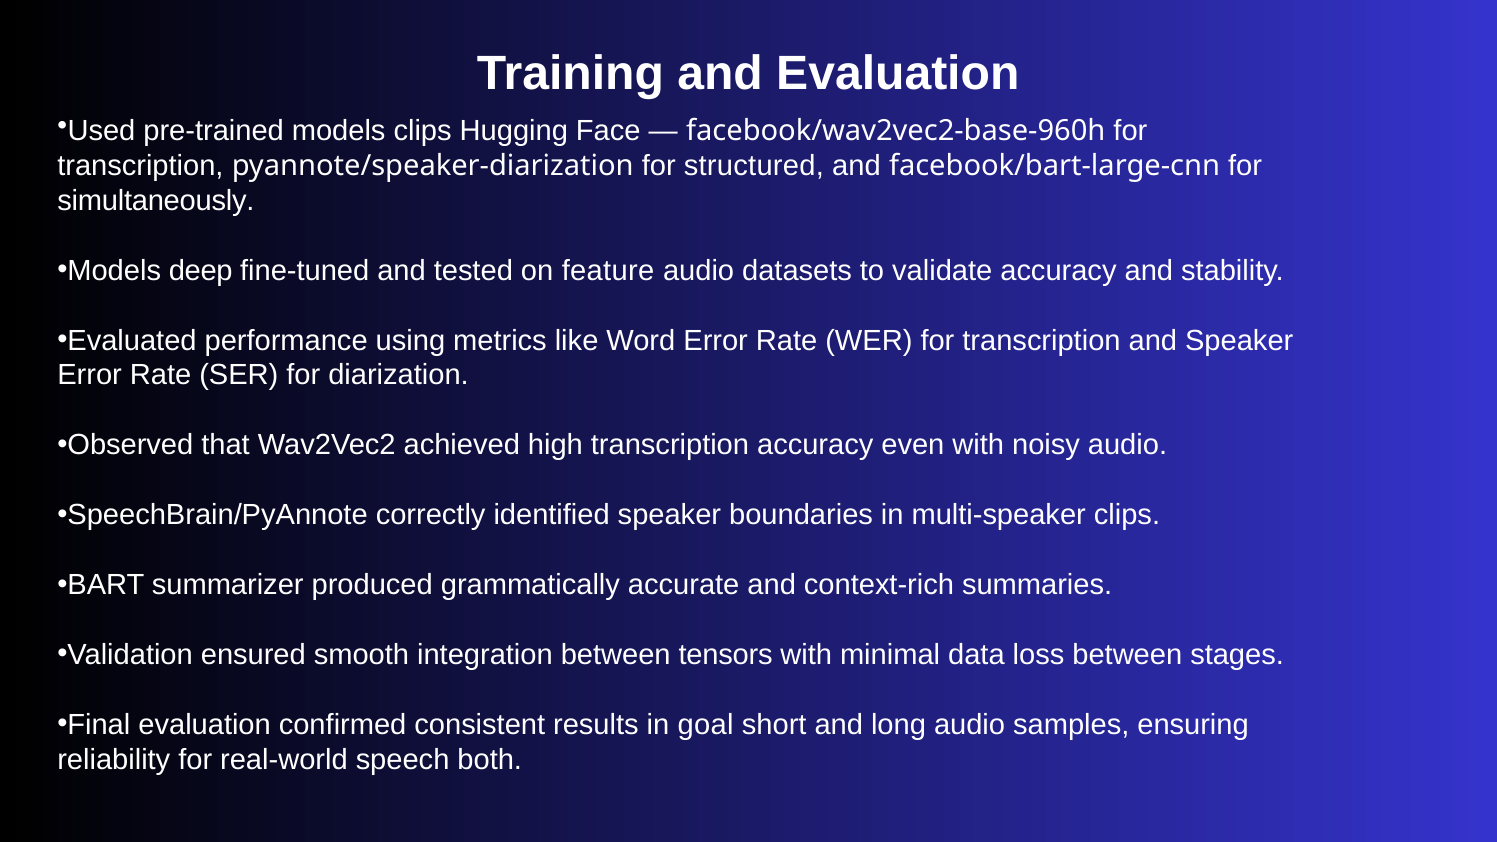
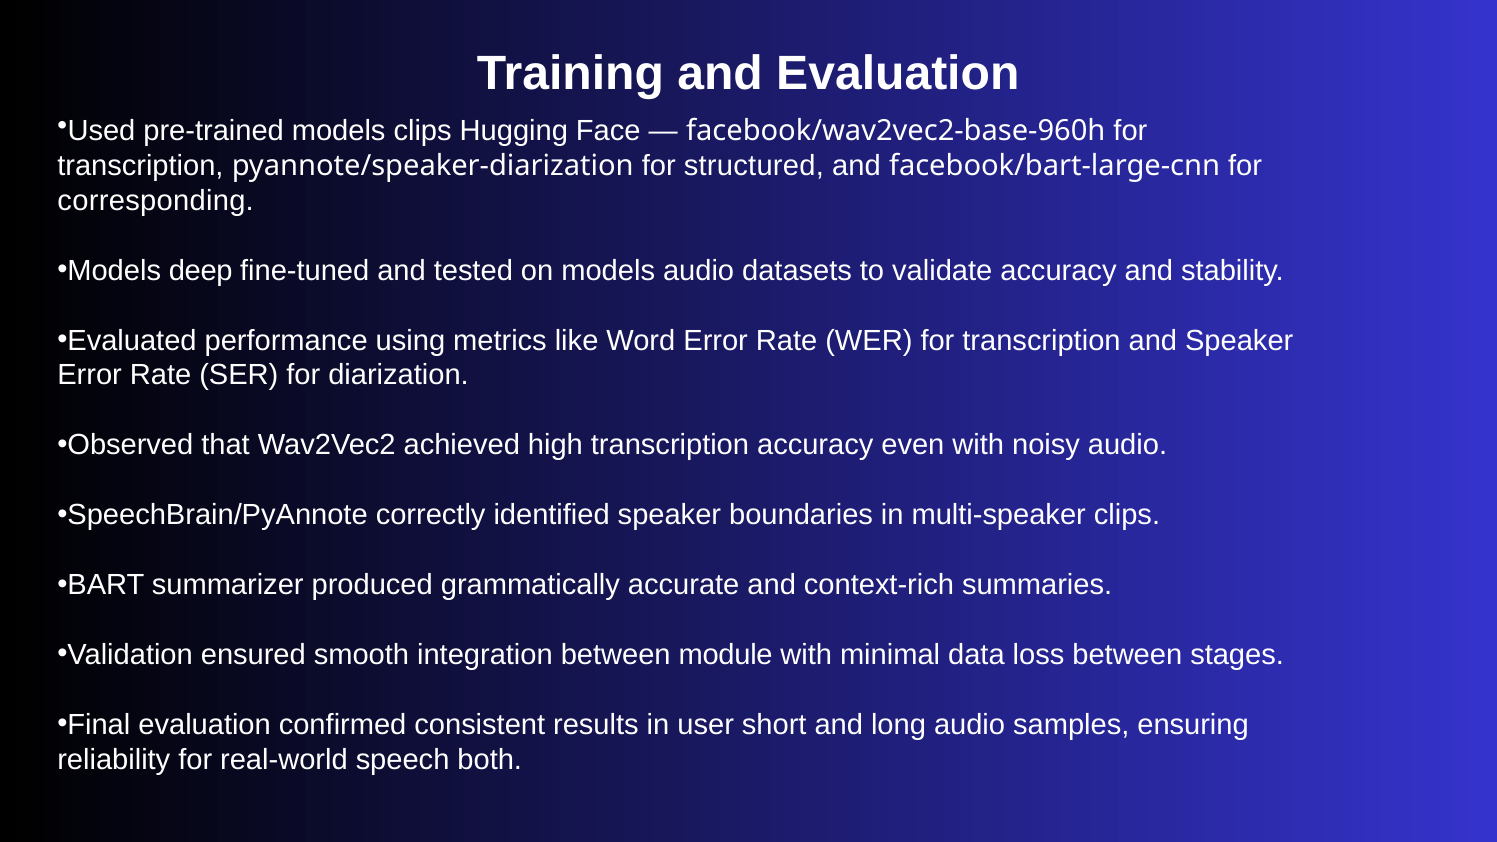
simultaneously: simultaneously -> corresponding
on feature: feature -> models
tensors: tensors -> module
goal: goal -> user
